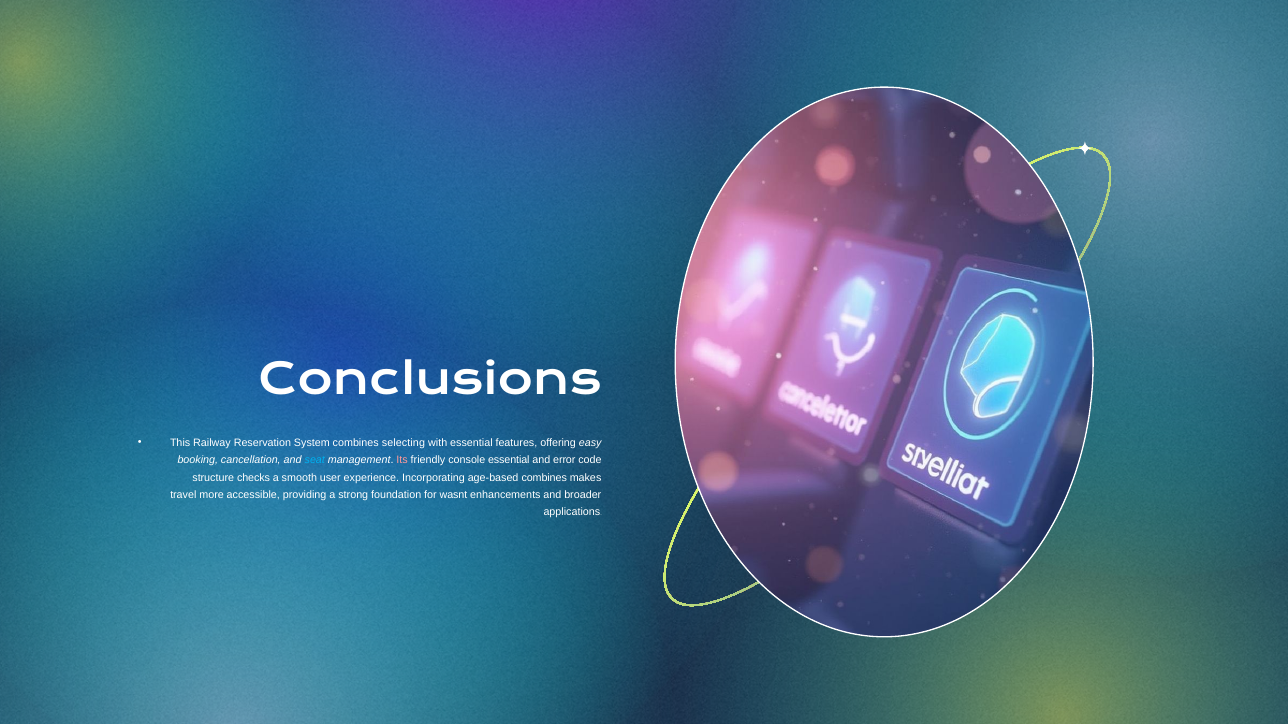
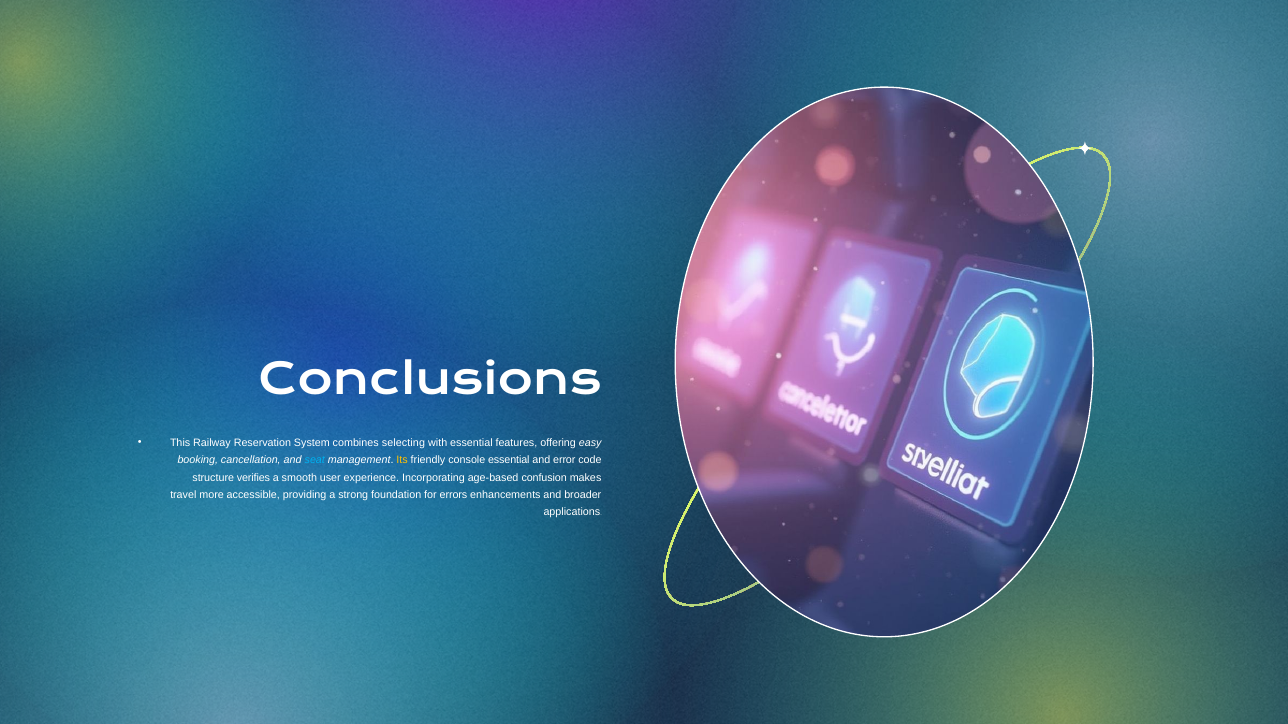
Its colour: pink -> yellow
checks: checks -> verifies
age-based combines: combines -> confusion
wasnt: wasnt -> errors
